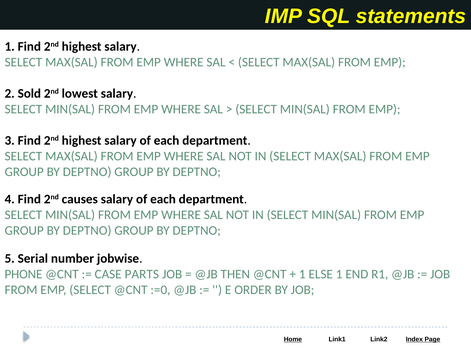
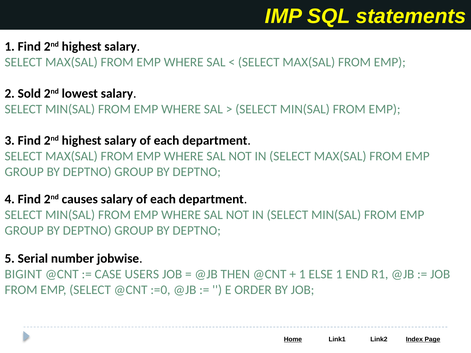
PHONE: PHONE -> BIGINT
PARTS: PARTS -> USERS
